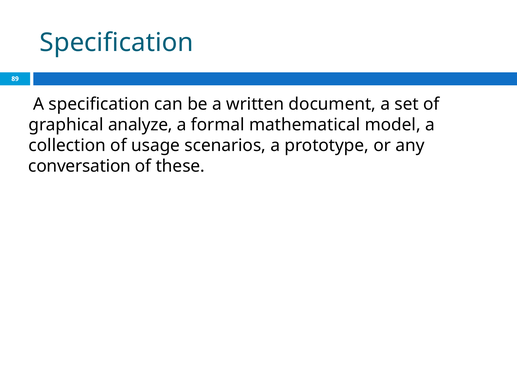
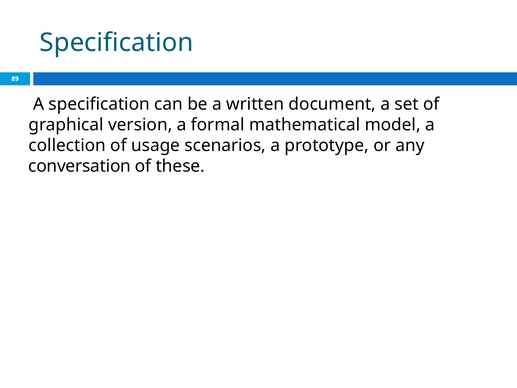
analyze: analyze -> version
